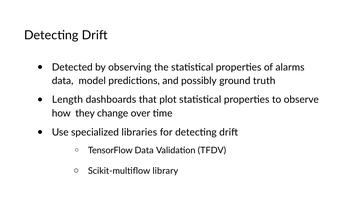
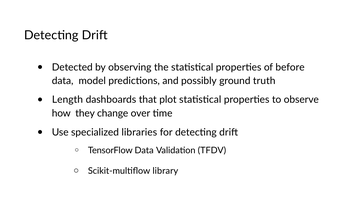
alarms: alarms -> before
